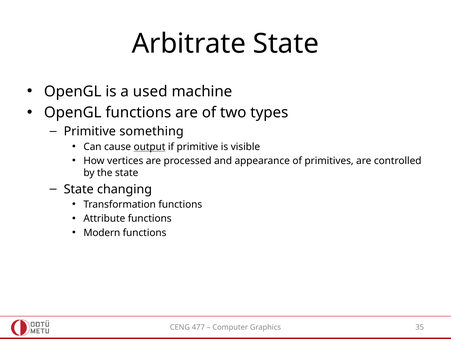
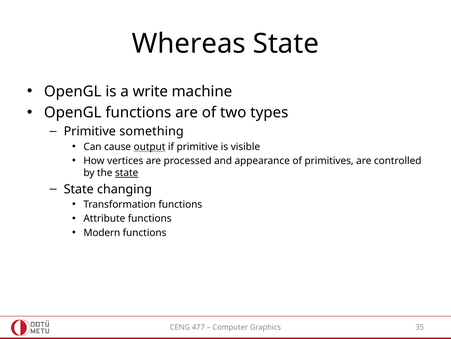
Arbitrate: Arbitrate -> Whereas
used: used -> write
state at (127, 173) underline: none -> present
